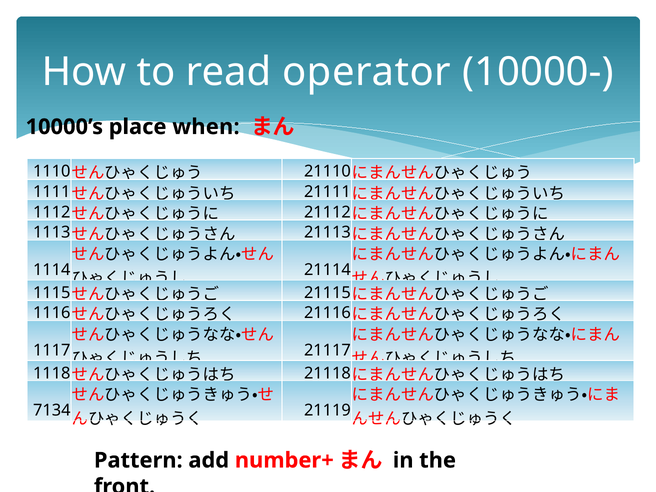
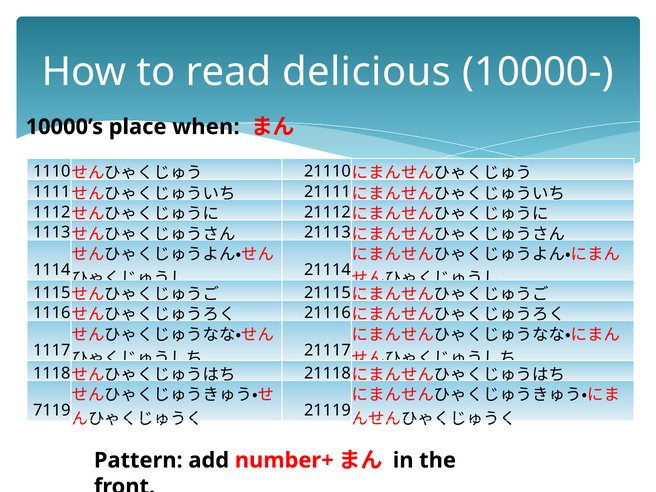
operator: operator -> delicious
7134: 7134 -> 7119
